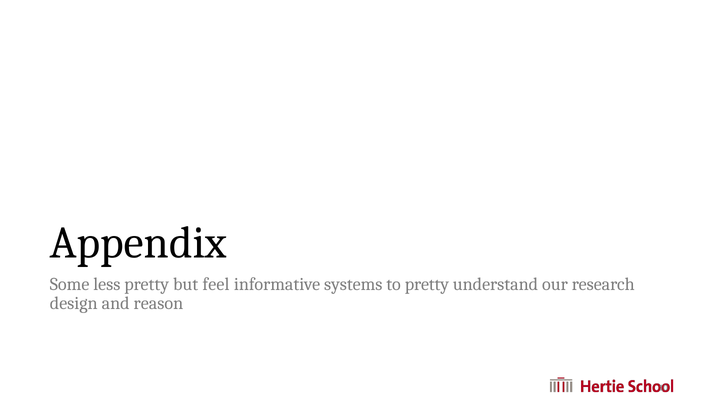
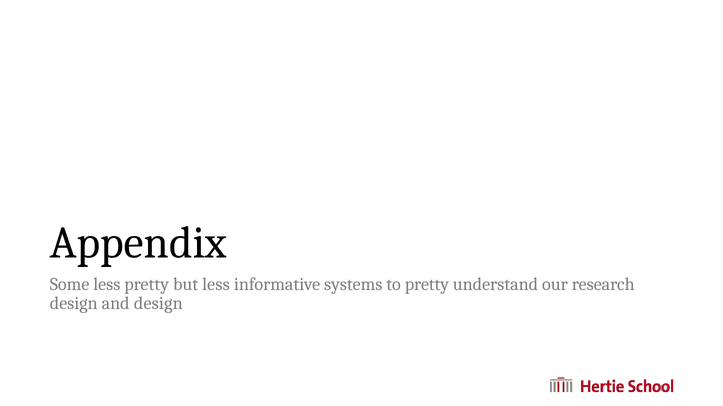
but feel: feel -> less
and reason: reason -> design
